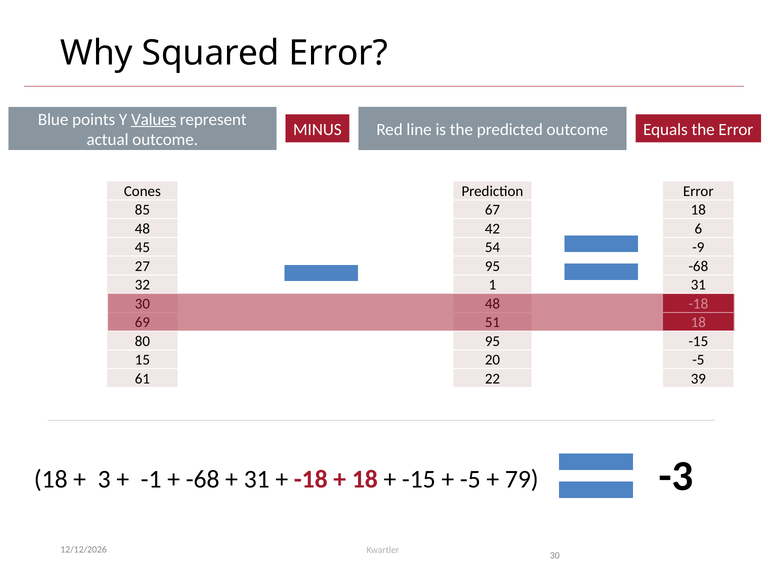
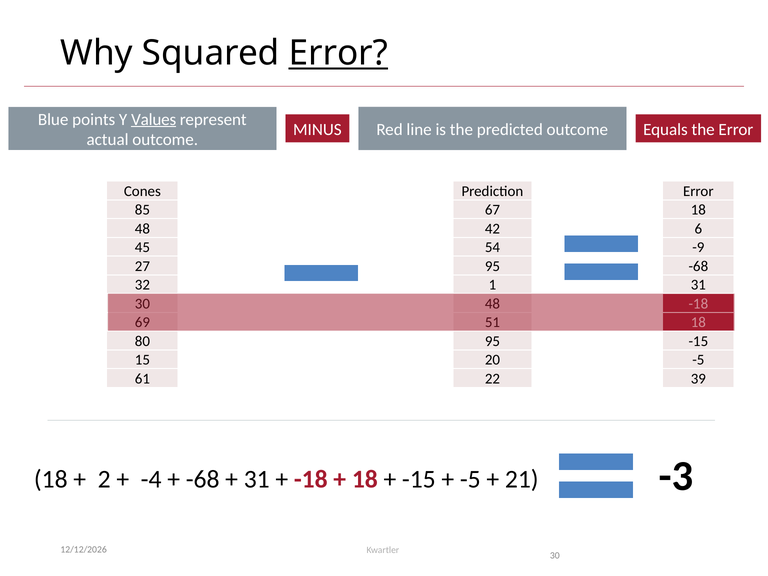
Error at (338, 53) underline: none -> present
3: 3 -> 2
-1: -1 -> -4
79: 79 -> 21
